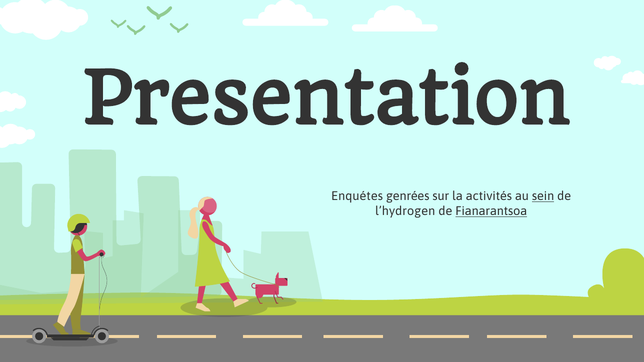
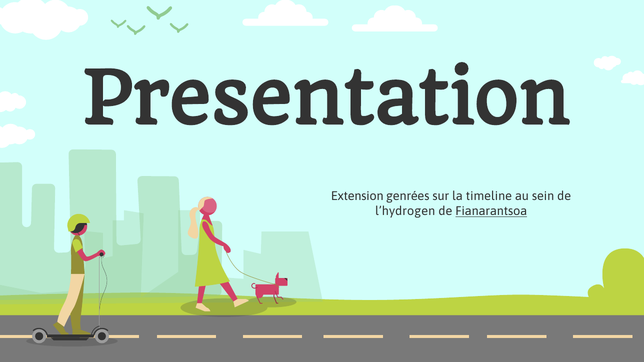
Enquétes: Enquétes -> Extension
activités: activités -> timeline
sein underline: present -> none
